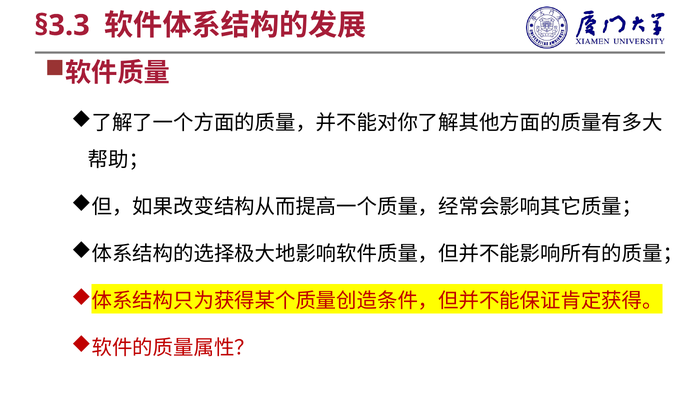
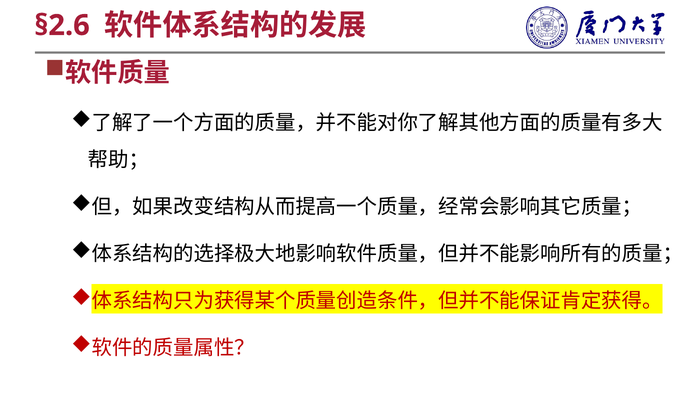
§3.3: §3.3 -> §2.6
